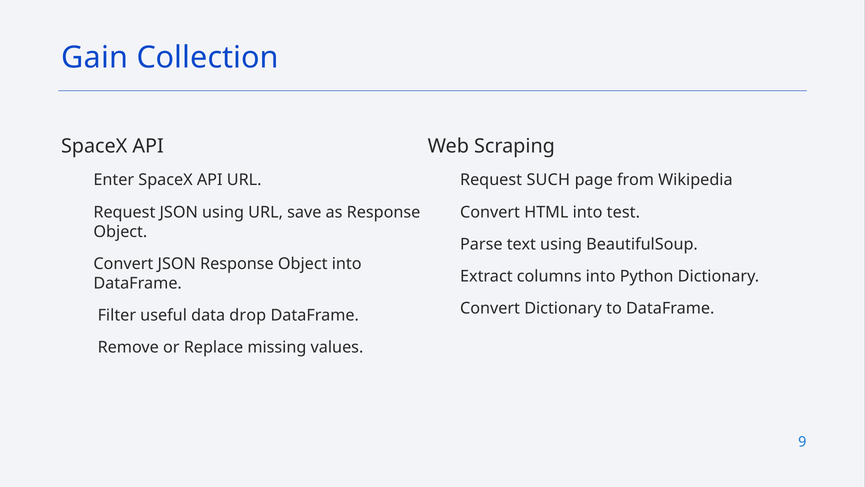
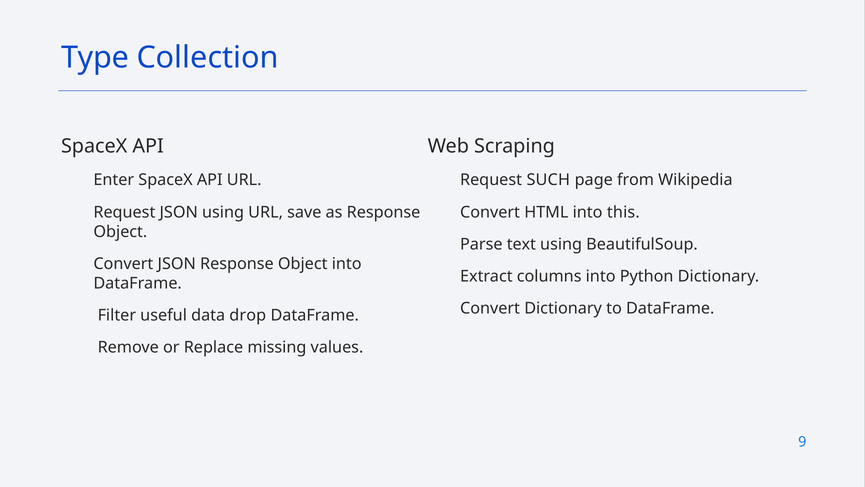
Gain: Gain -> Type
test: test -> this
